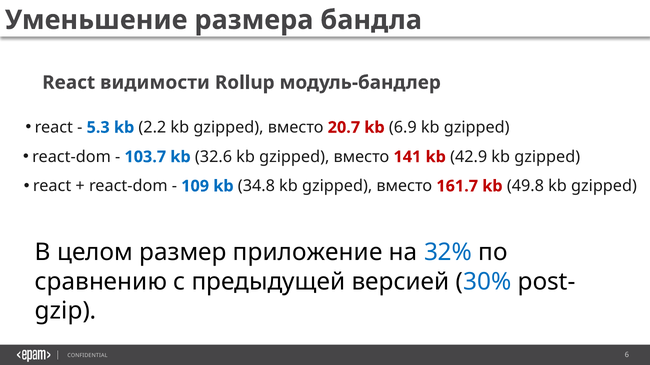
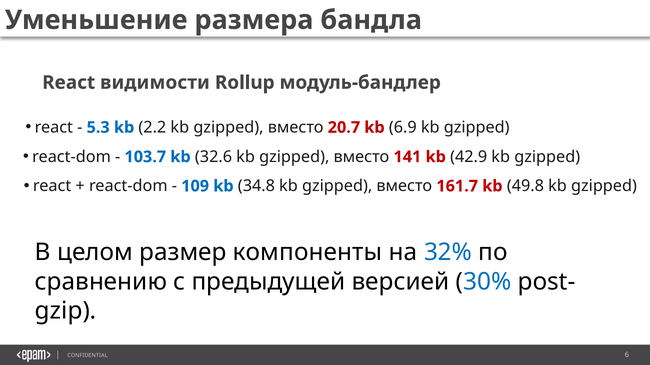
приложение: приложение -> компоненты
